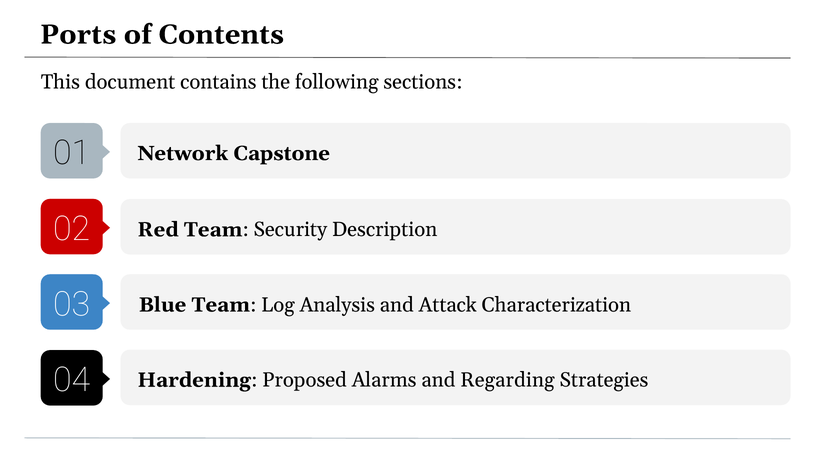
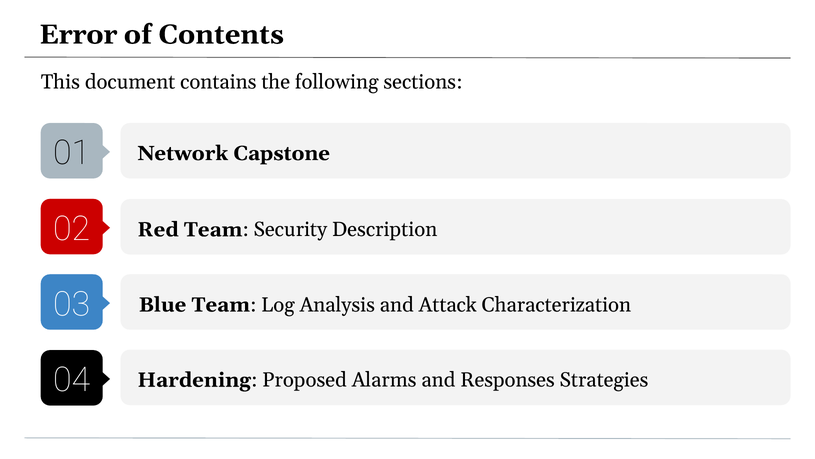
Ports: Ports -> Error
Regarding: Regarding -> Responses
